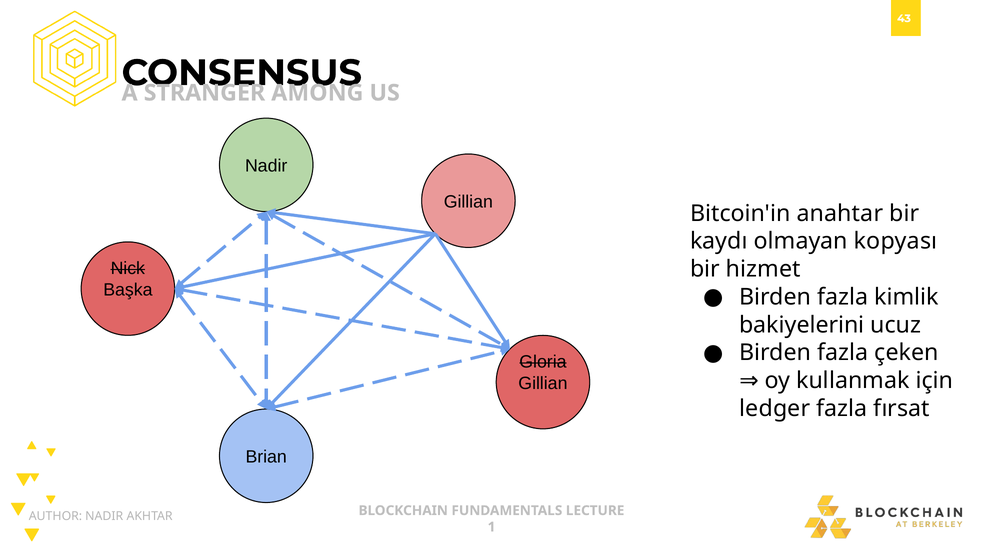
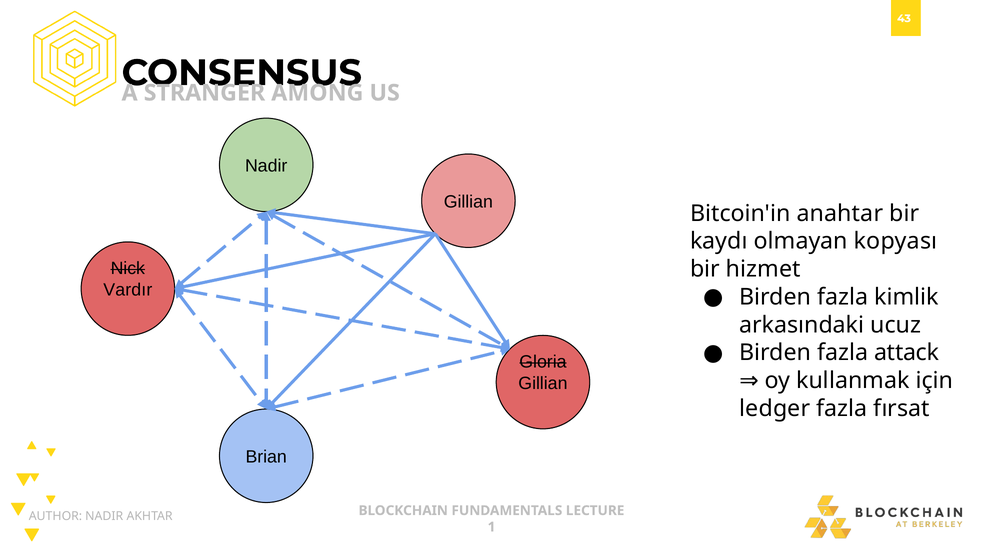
Başka: Başka -> Vardır
bakiyelerini: bakiyelerini -> arkasındaki
çeken: çeken -> attack
